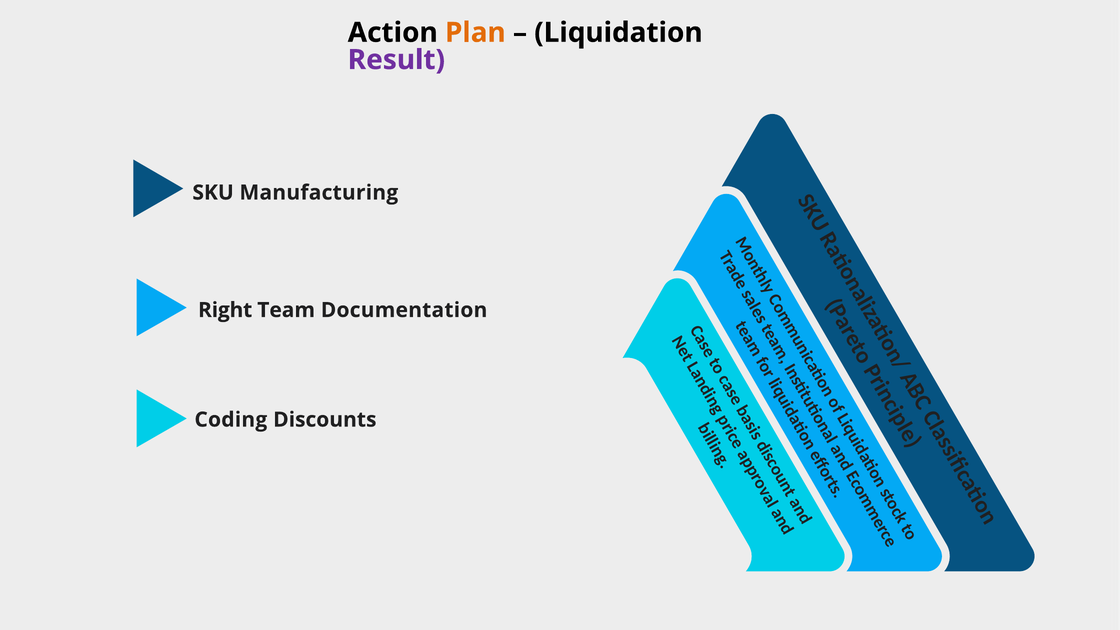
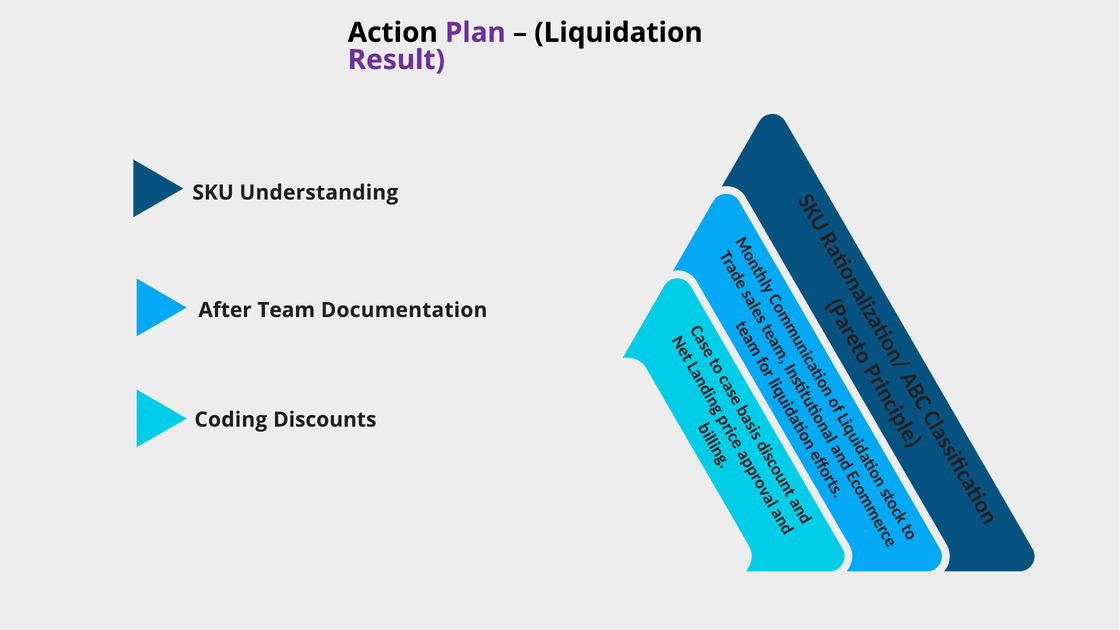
Plan colour: orange -> purple
Manufacturing: Manufacturing -> Understanding
Right: Right -> After
